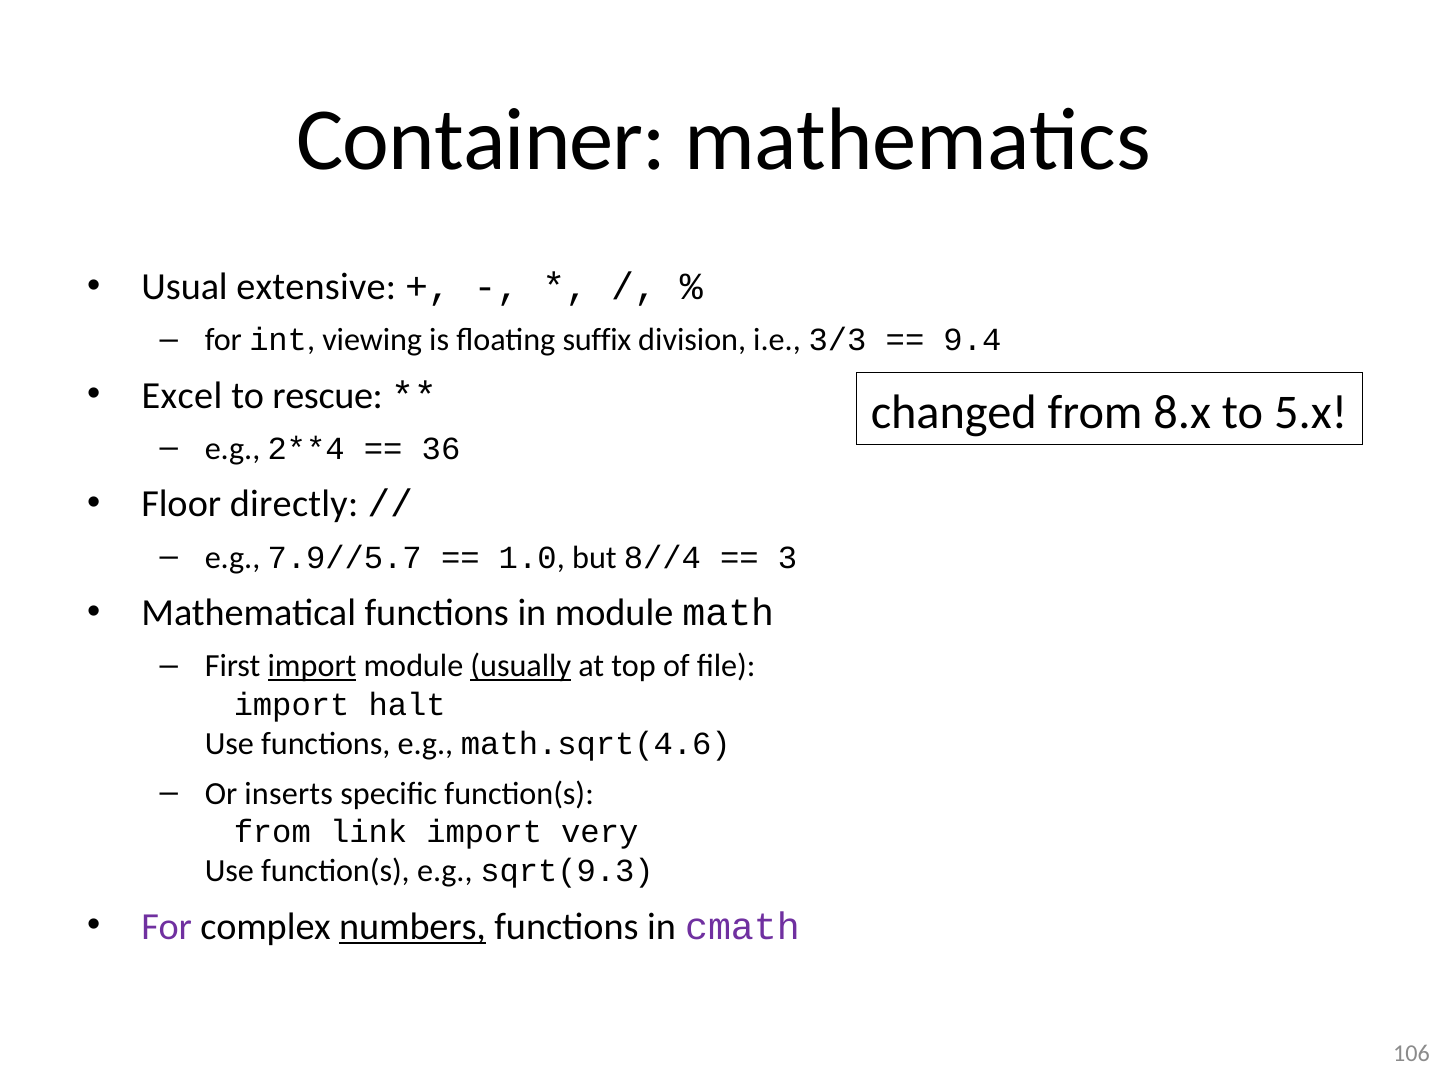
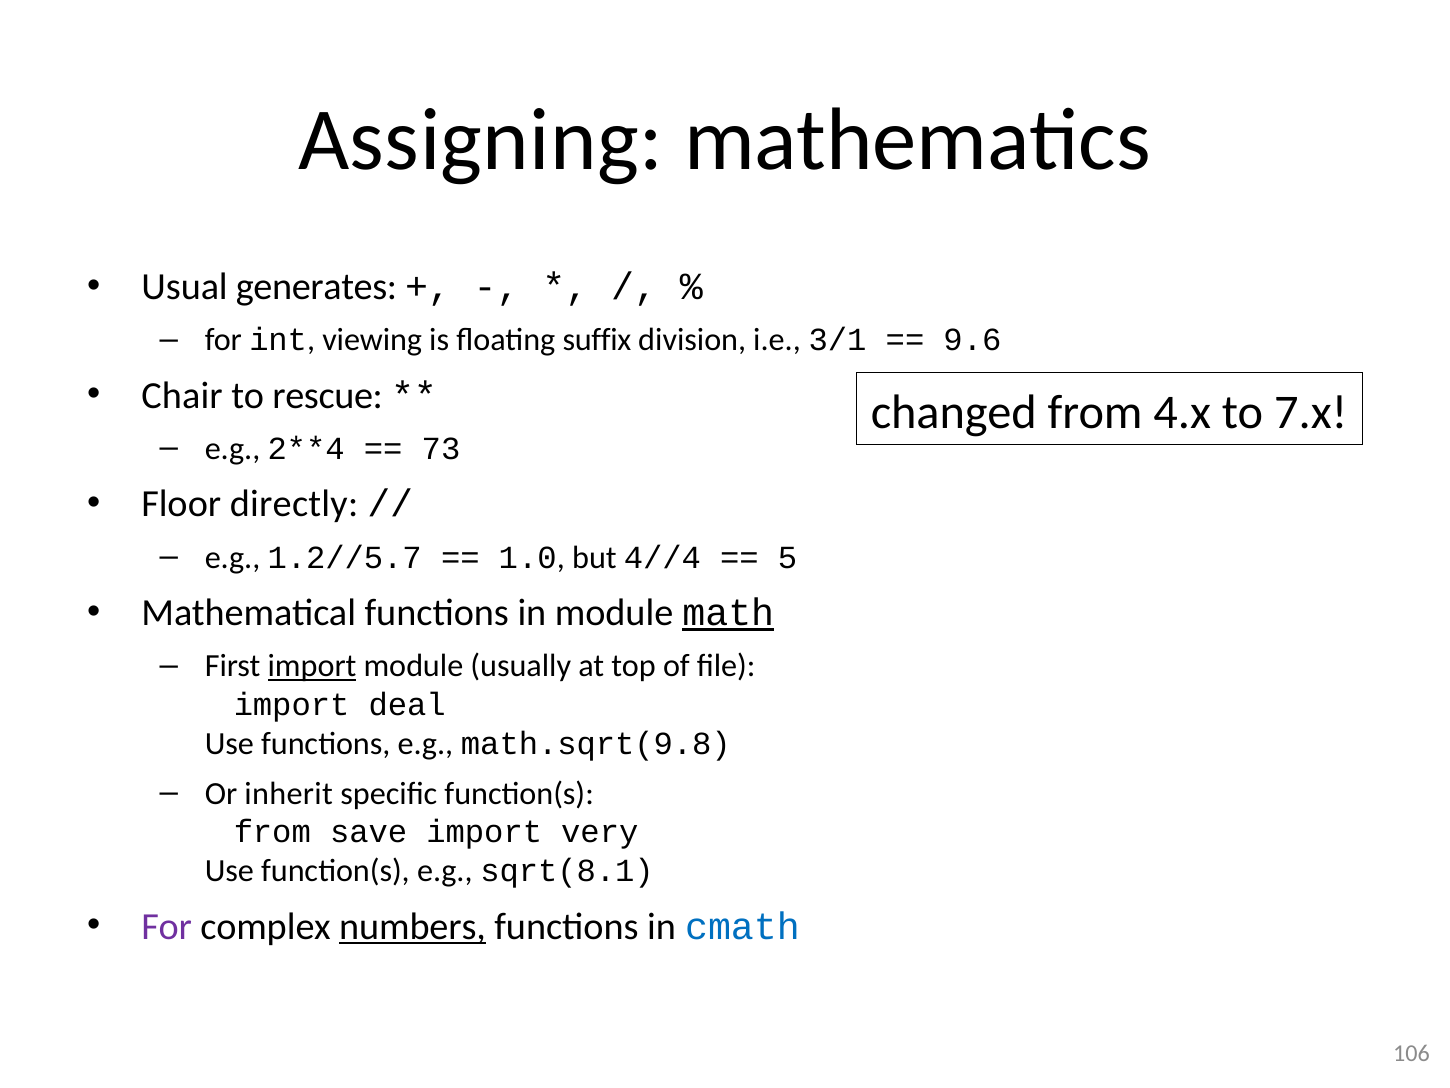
Container: Container -> Assigning
extensive: extensive -> generates
3/3: 3/3 -> 3/1
9.4: 9.4 -> 9.6
Excel: Excel -> Chair
8.x: 8.x -> 4.x
5.x: 5.x -> 7.x
36: 36 -> 73
7.9//5.7: 7.9//5.7 -> 1.2//5.7
8//4: 8//4 -> 4//4
3: 3 -> 5
math underline: none -> present
usually underline: present -> none
halt: halt -> deal
math.sqrt(4.6: math.sqrt(4.6 -> math.sqrt(9.8
inserts: inserts -> inherit
link: link -> save
sqrt(9.3: sqrt(9.3 -> sqrt(8.1
cmath colour: purple -> blue
